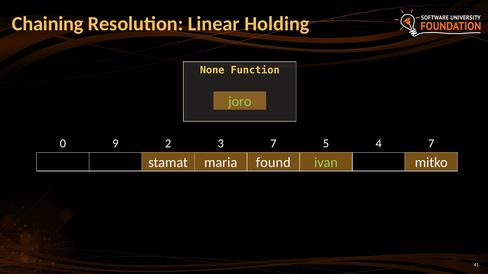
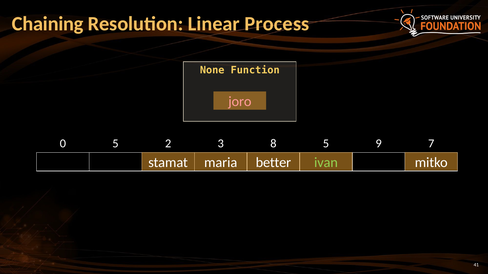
Holding: Holding -> Process
joro colour: light green -> pink
0 9: 9 -> 5
3 7: 7 -> 8
4: 4 -> 9
found: found -> better
